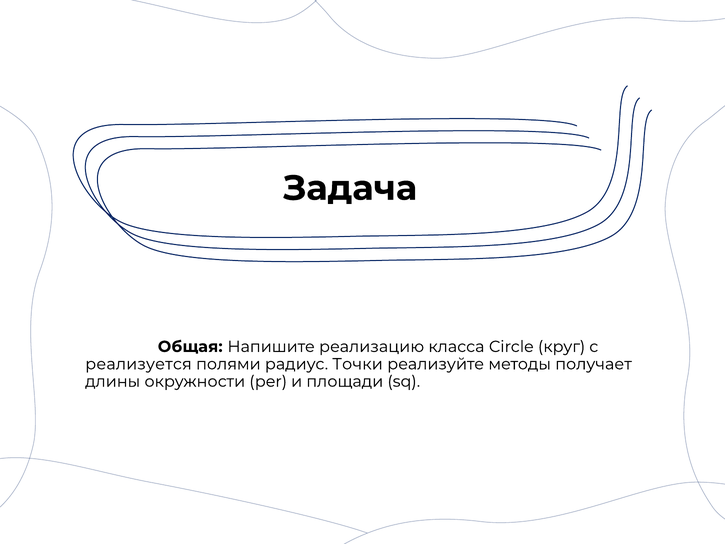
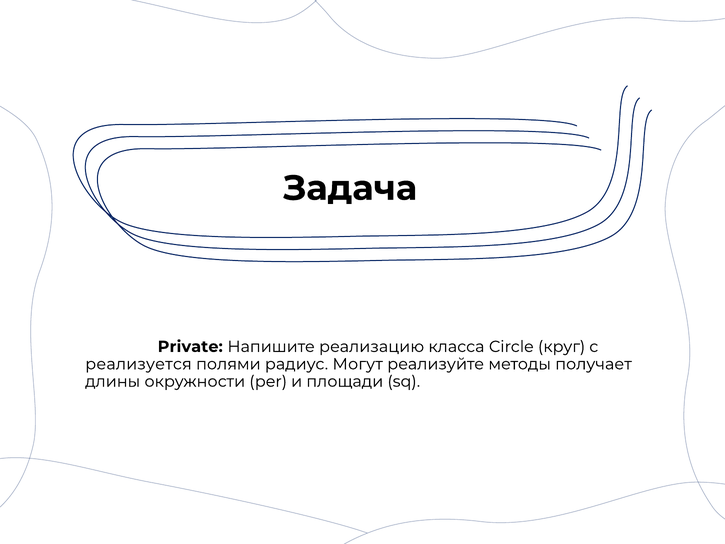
Общая: Общая -> Private
Точки: Точки -> Могут
